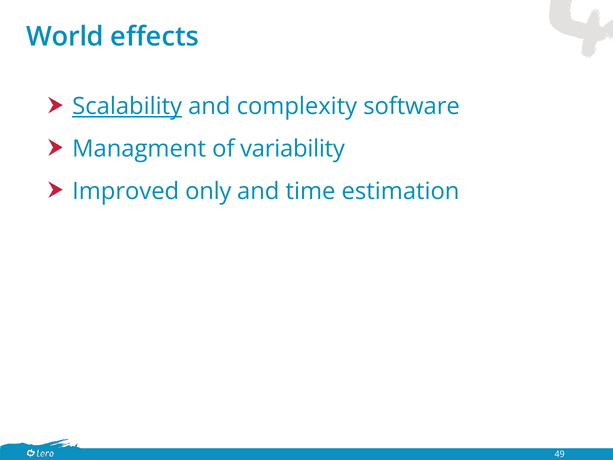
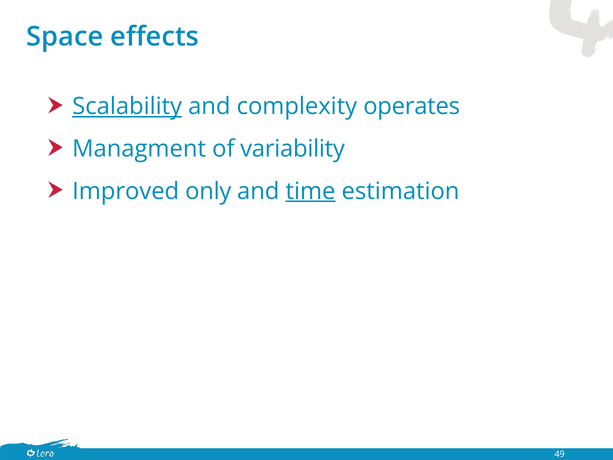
World: World -> Space
software: software -> operates
time underline: none -> present
